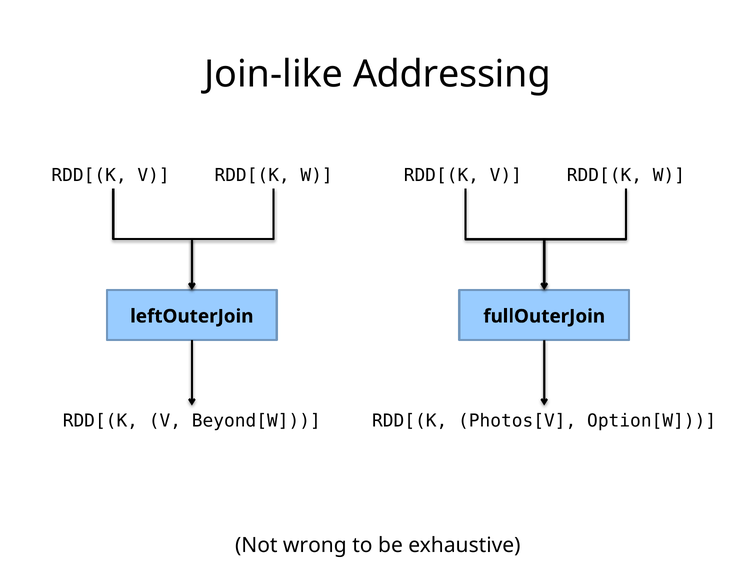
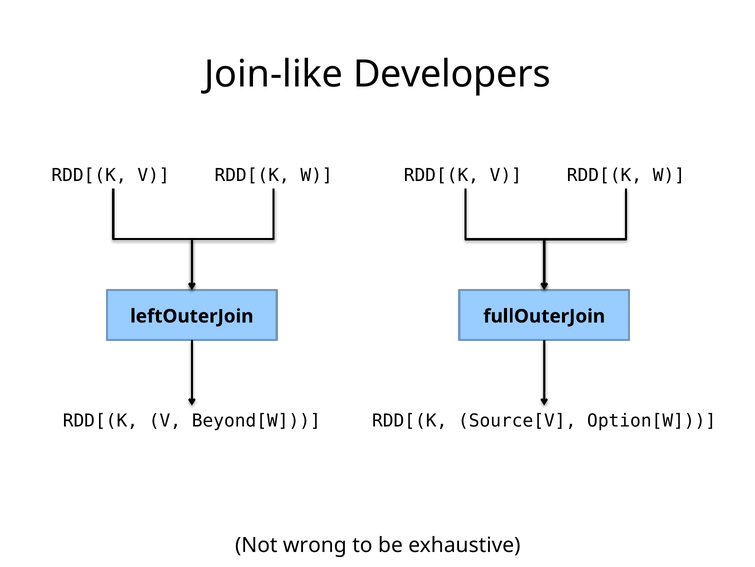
Addressing: Addressing -> Developers
Photos[V: Photos[V -> Source[V
